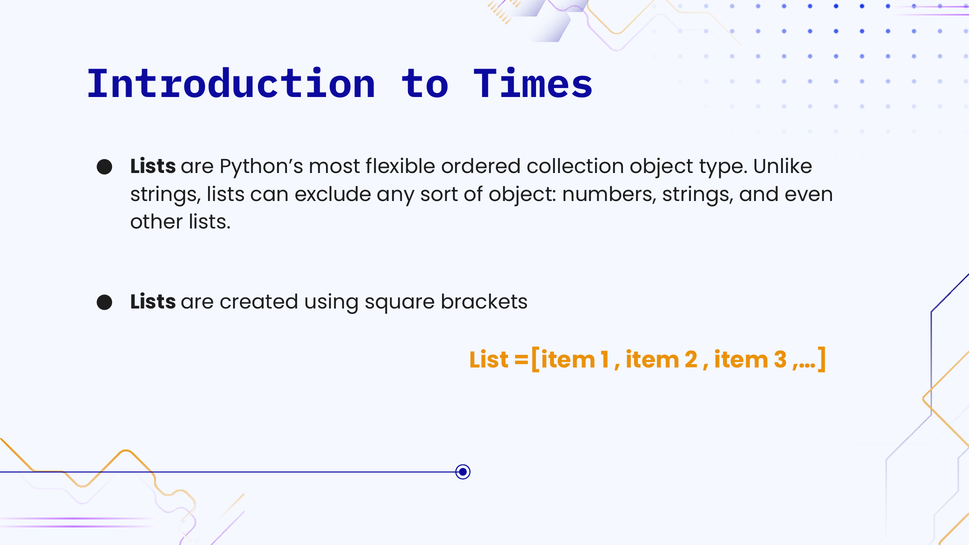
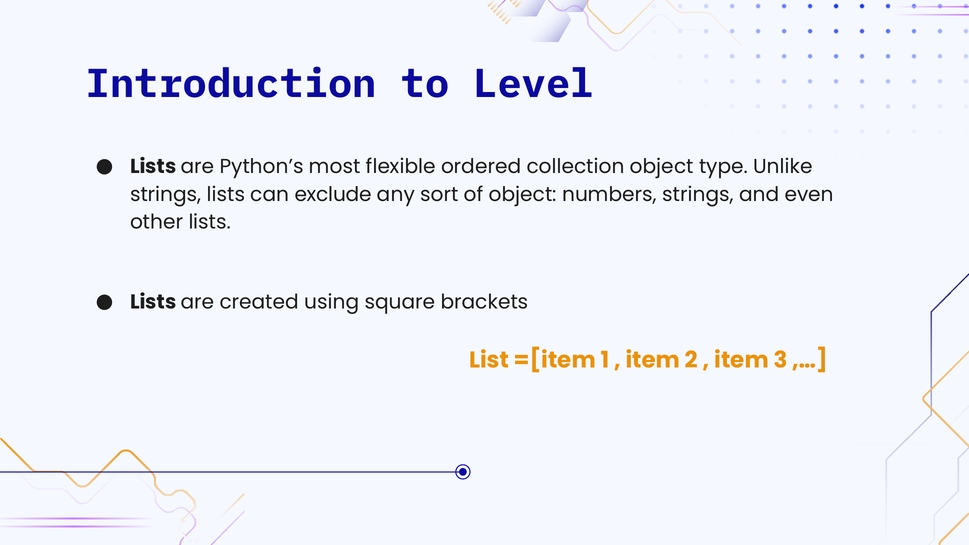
Times: Times -> Level
